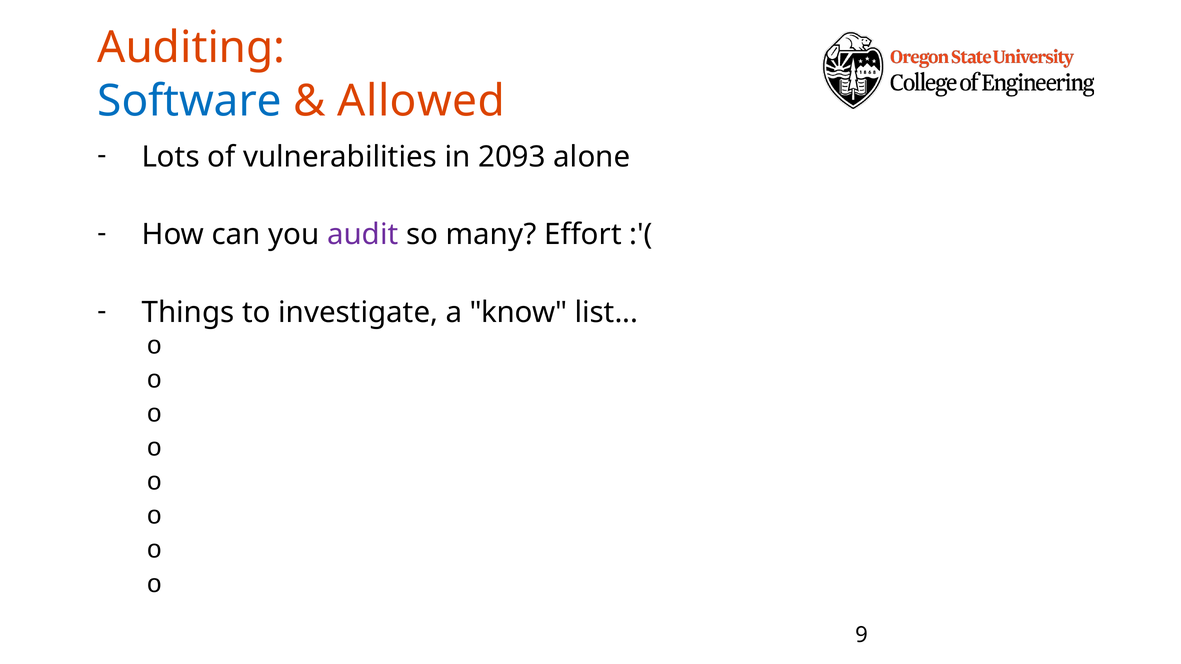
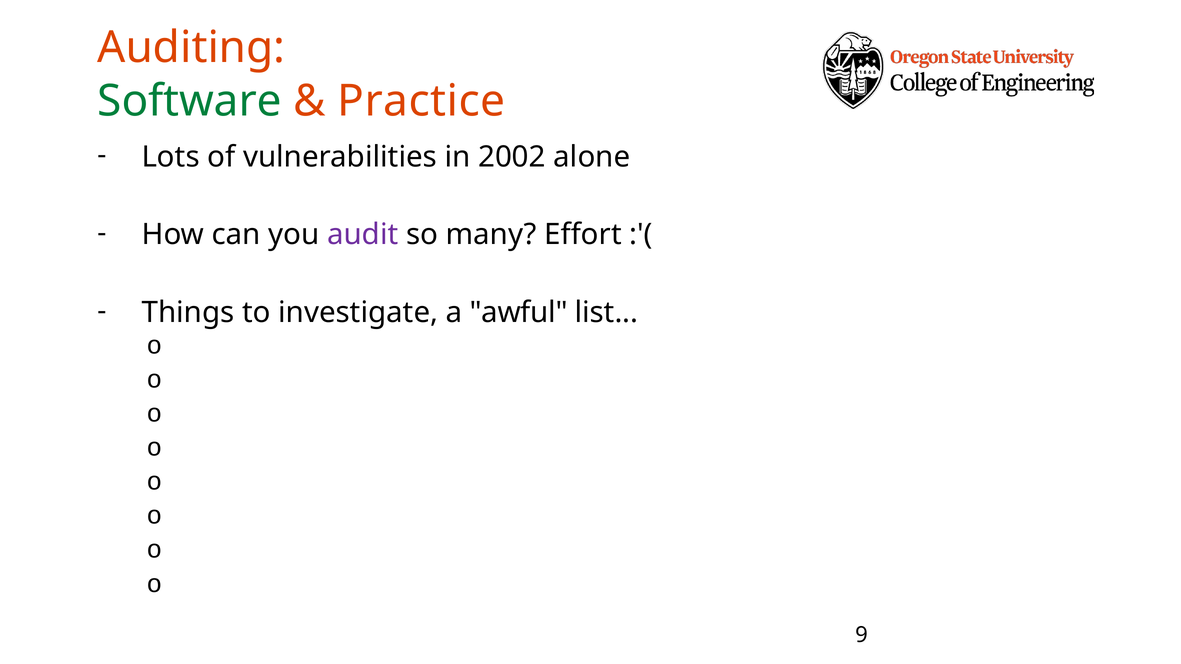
Software colour: blue -> green
Allowed: Allowed -> Practice
2093: 2093 -> 2002
know: know -> awful
